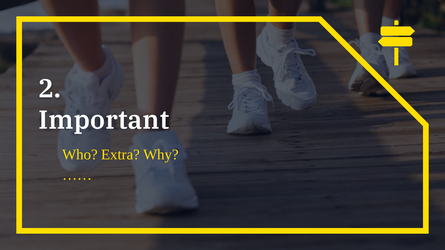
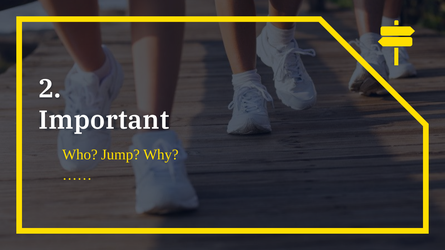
Extra: Extra -> Jump
